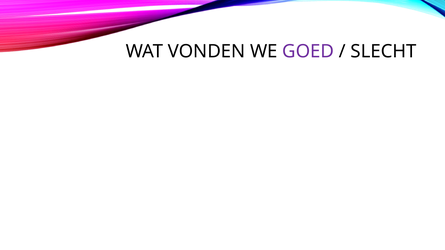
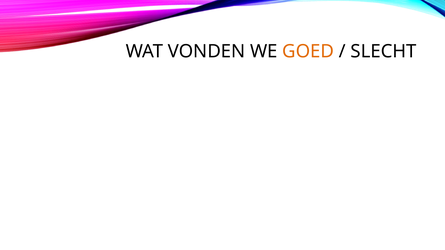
GOED colour: purple -> orange
